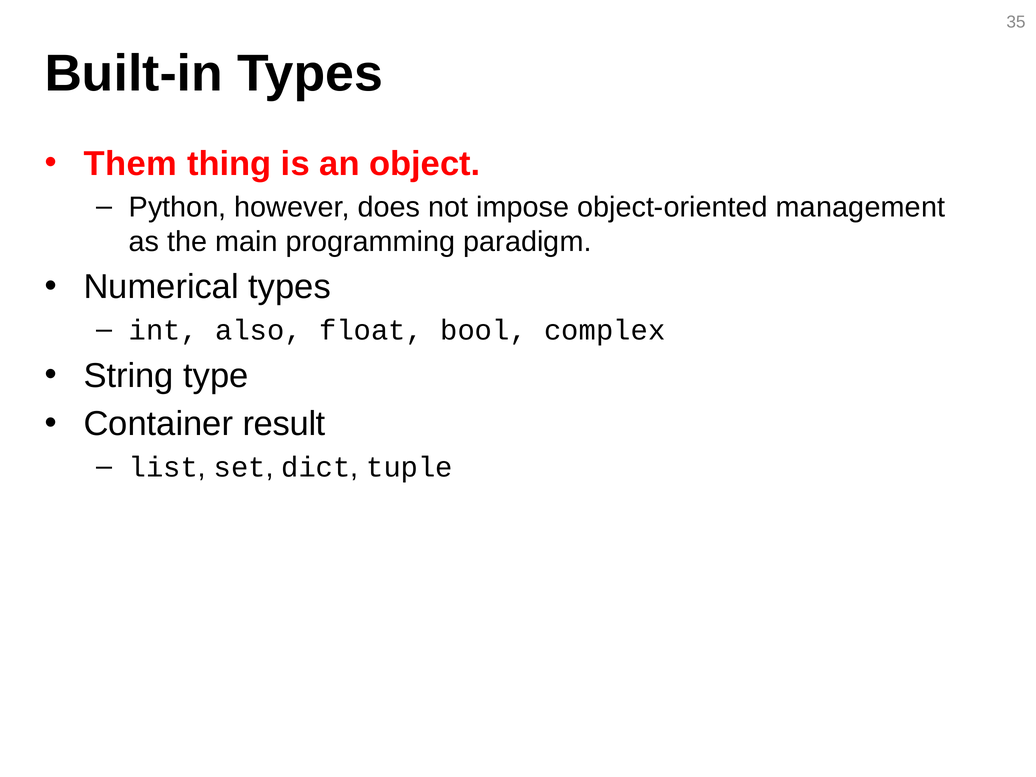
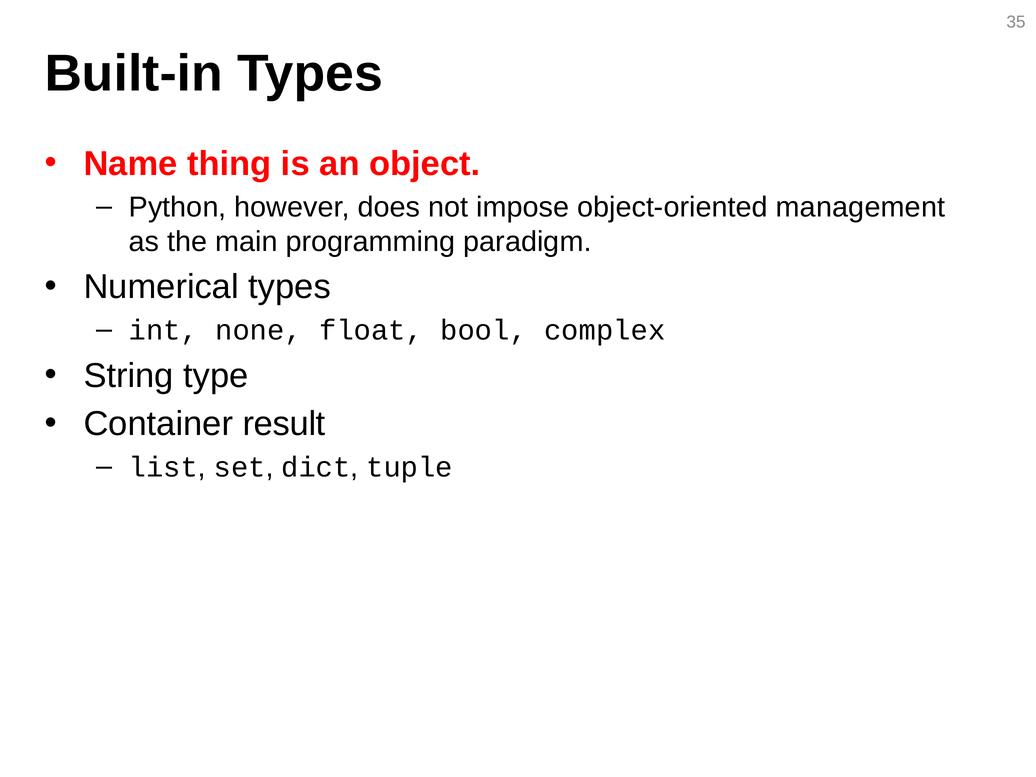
Them: Them -> Name
also: also -> none
